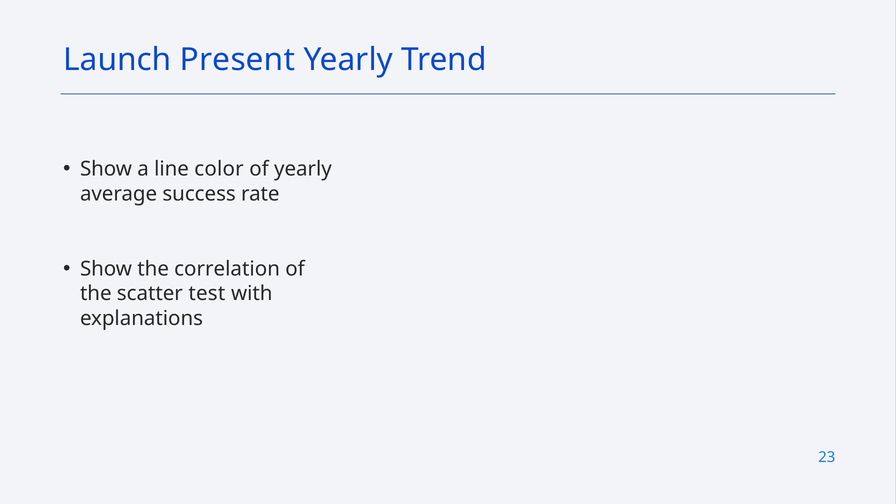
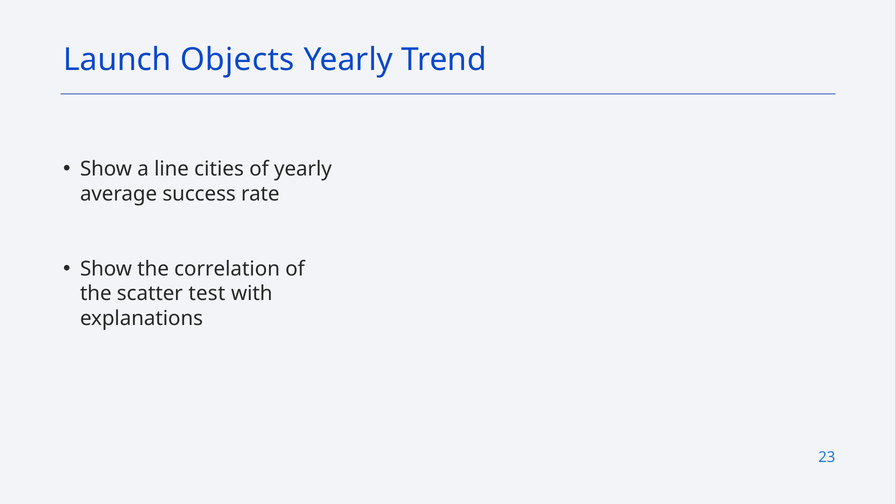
Present: Present -> Objects
color: color -> cities
